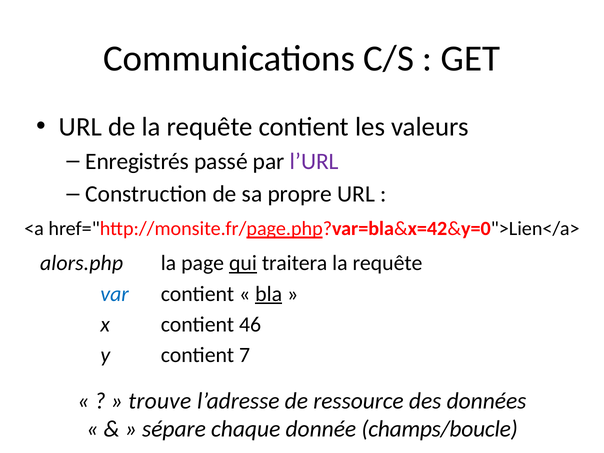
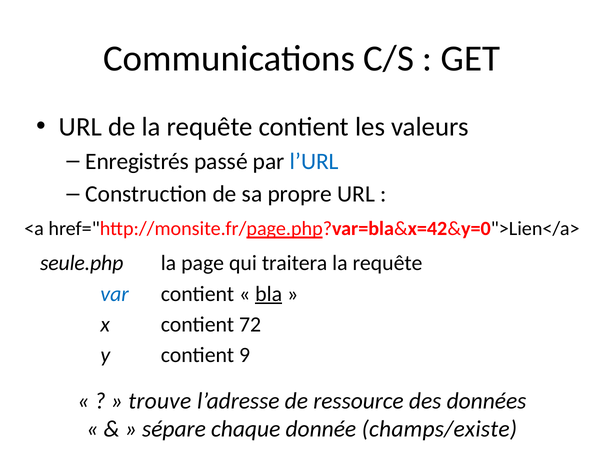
l’URL colour: purple -> blue
alors.php: alors.php -> seule.php
qui underline: present -> none
46: 46 -> 72
7: 7 -> 9
champs/boucle: champs/boucle -> champs/existe
